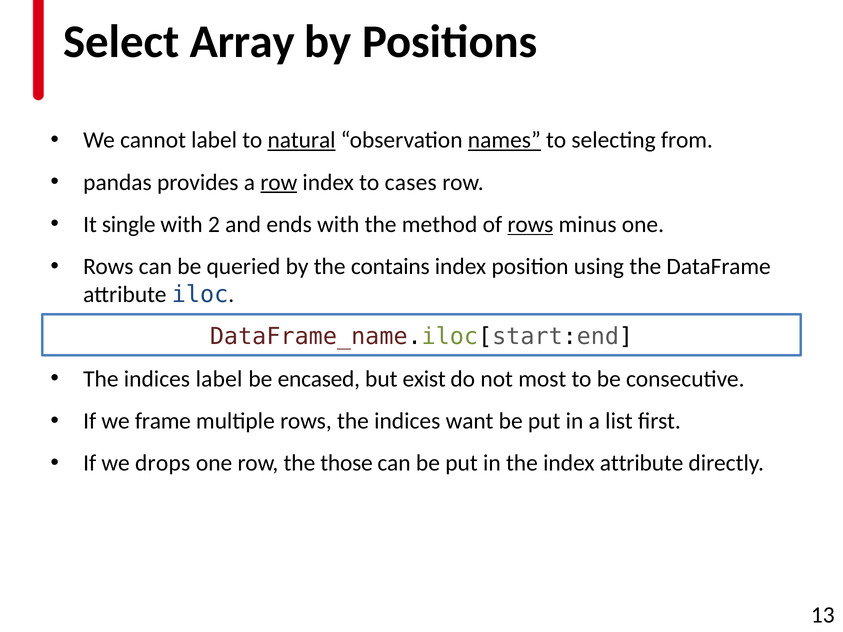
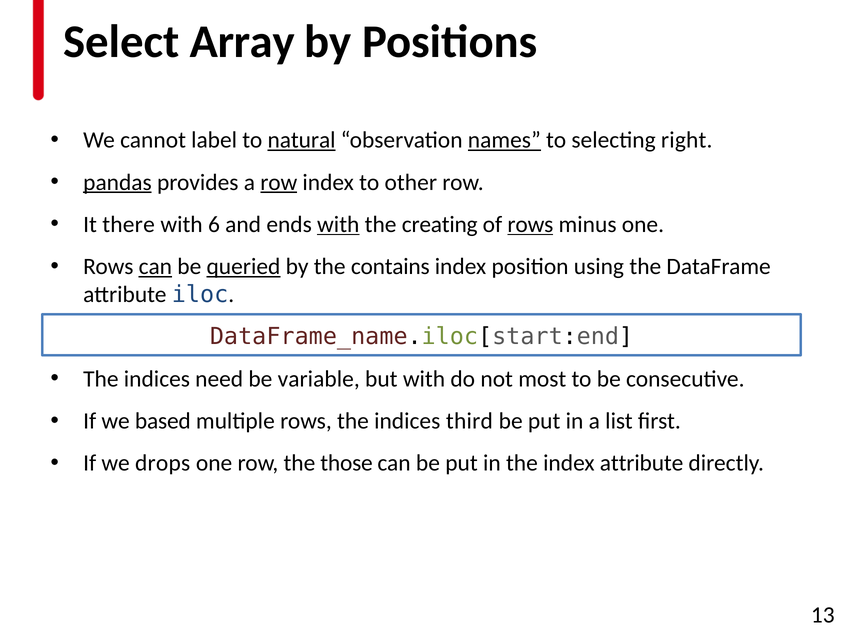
from: from -> right
pandas underline: none -> present
cases: cases -> other
single: single -> there
2: 2 -> 6
with at (338, 225) underline: none -> present
method: method -> creating
can at (155, 267) underline: none -> present
queried underline: none -> present
indices label: label -> need
encased: encased -> variable
but exist: exist -> with
frame: frame -> based
want: want -> third
